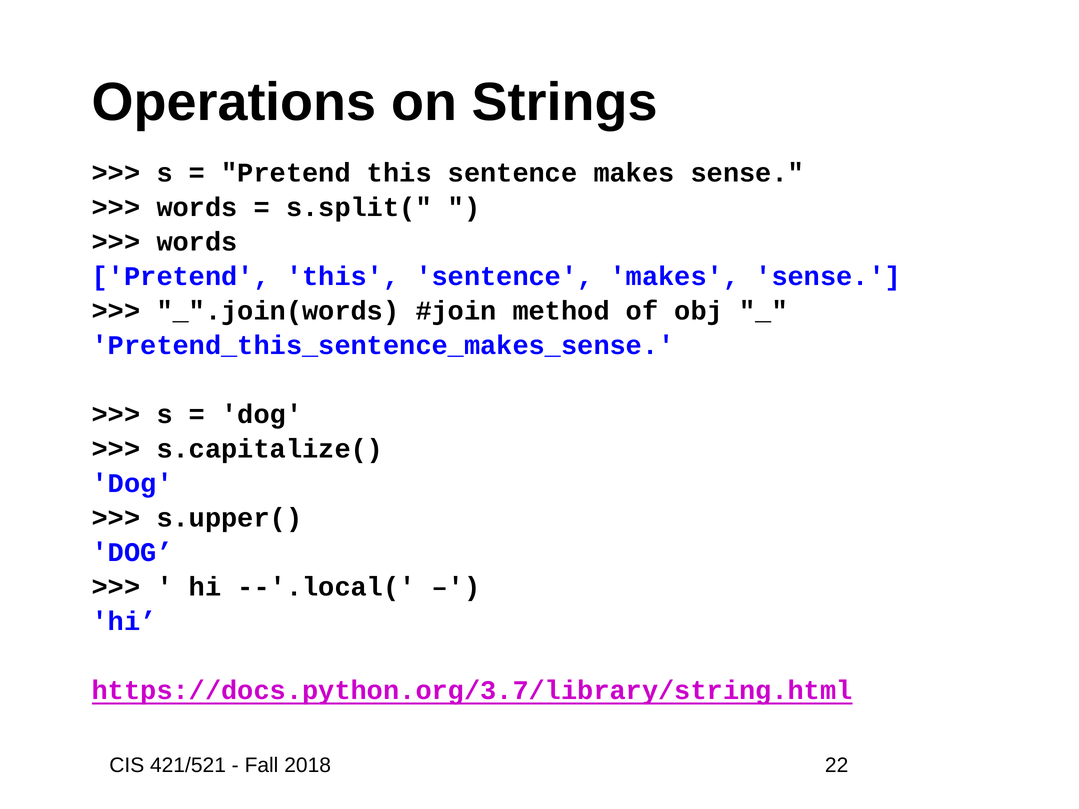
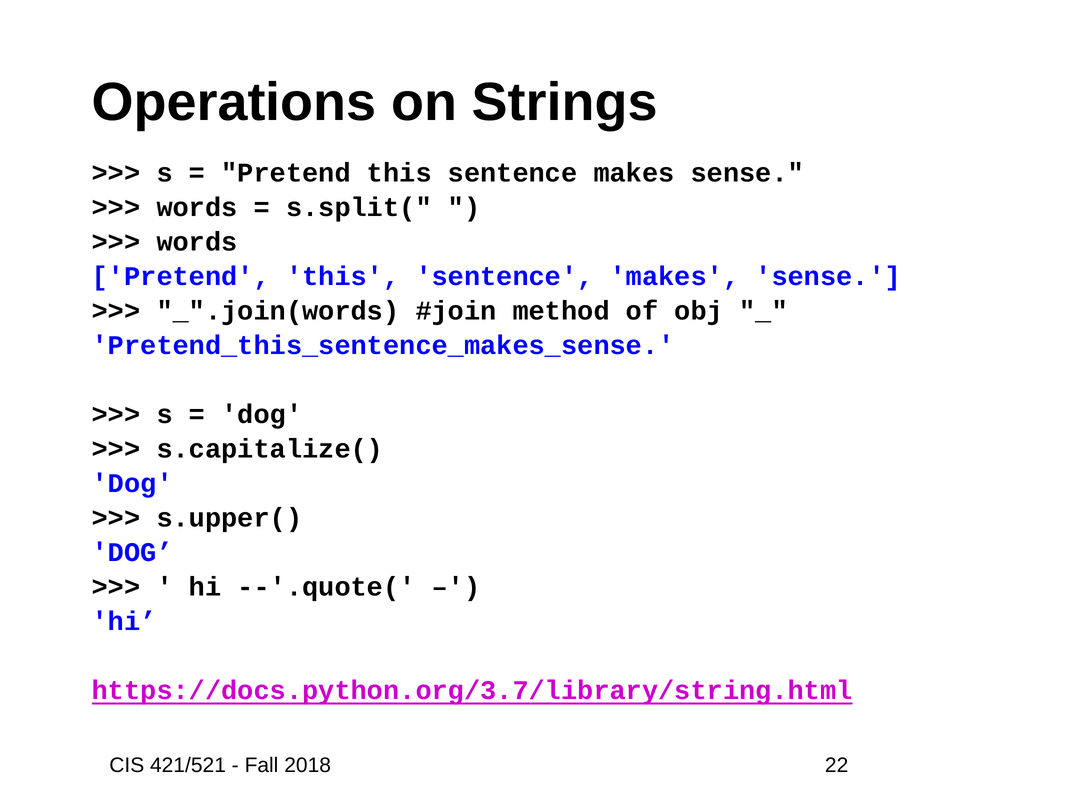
--'.local(: --'.local( -> --'.quote(
